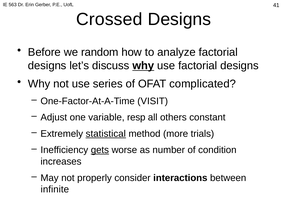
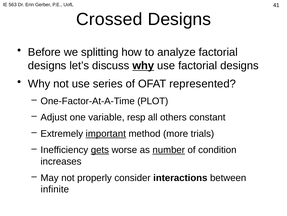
random: random -> splitting
complicated: complicated -> represented
VISIT: VISIT -> PLOT
statistical: statistical -> important
number underline: none -> present
